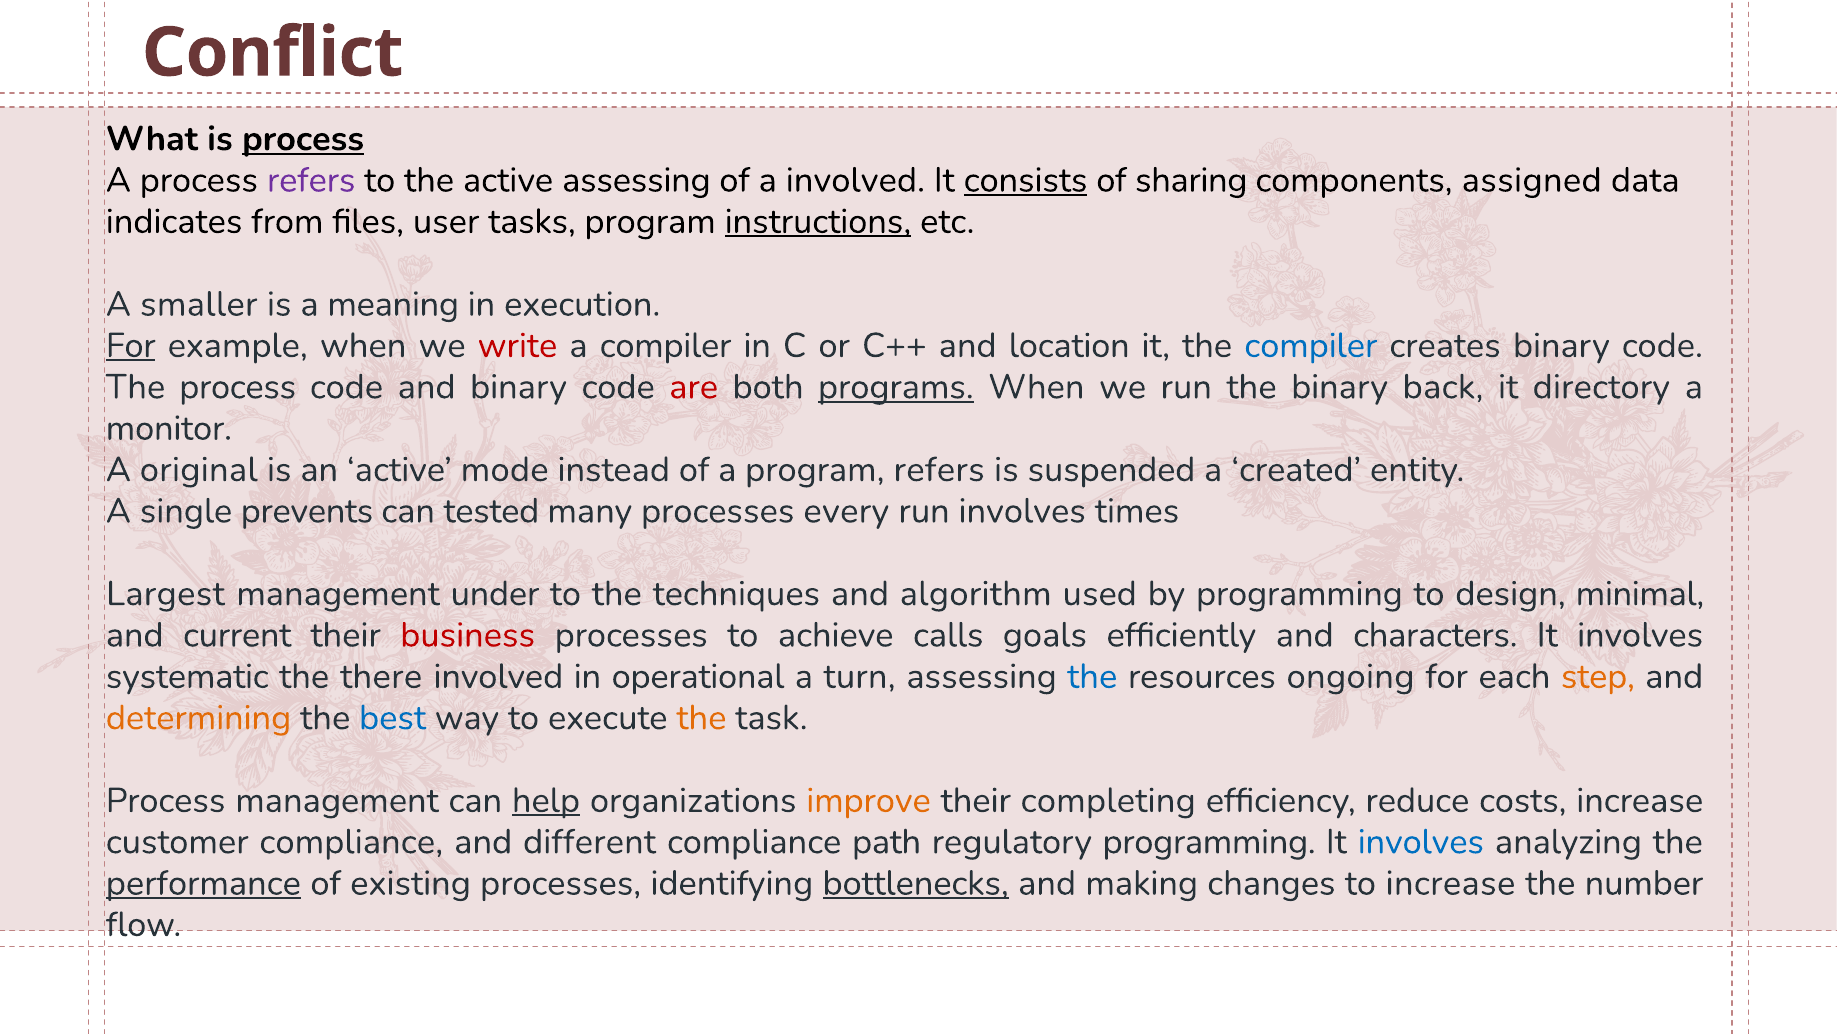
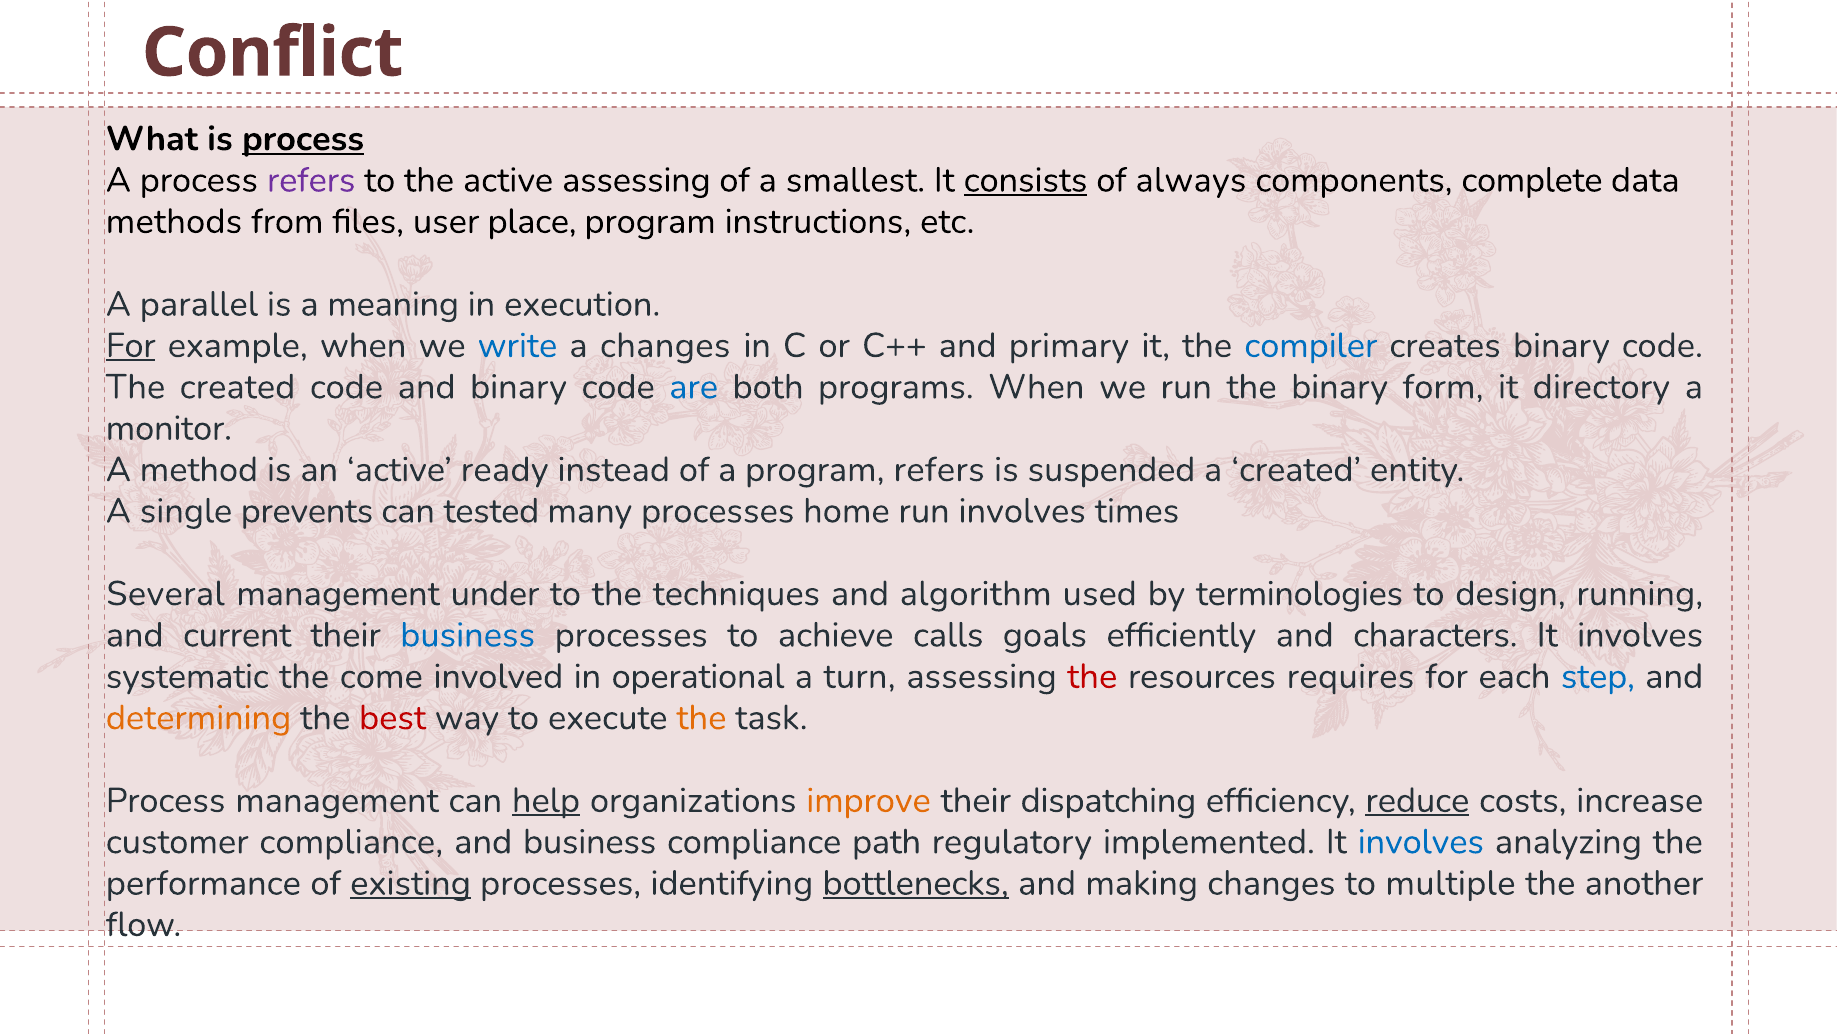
a involved: involved -> smallest
sharing: sharing -> always
assigned: assigned -> complete
indicates: indicates -> methods
tasks: tasks -> place
instructions underline: present -> none
smaller: smaller -> parallel
write colour: red -> blue
a compiler: compiler -> changes
location: location -> primary
The process: process -> created
are colour: red -> blue
programs underline: present -> none
back: back -> form
original: original -> method
mode: mode -> ready
every: every -> home
Largest: Largest -> Several
by programming: programming -> terminologies
minimal: minimal -> running
business at (468, 635) colour: red -> blue
there: there -> come
the at (1092, 676) colour: blue -> red
ongoing: ongoing -> requires
step colour: orange -> blue
best colour: blue -> red
completing: completing -> dispatching
reduce underline: none -> present
and different: different -> business
regulatory programming: programming -> implemented
performance underline: present -> none
existing underline: none -> present
to increase: increase -> multiple
number: number -> another
